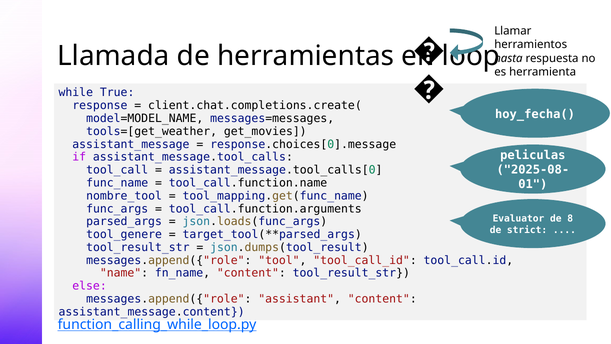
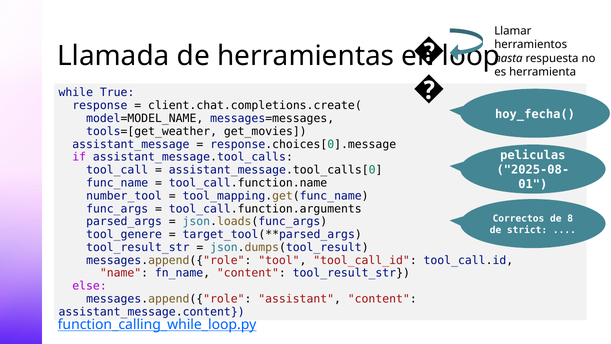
nombre_tool: nombre_tool -> number_tool
Evaluator: Evaluator -> Correctos
